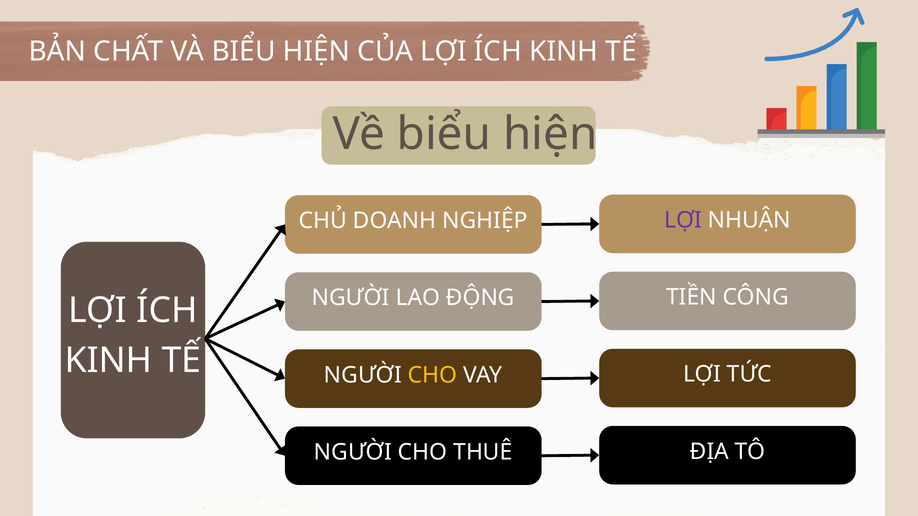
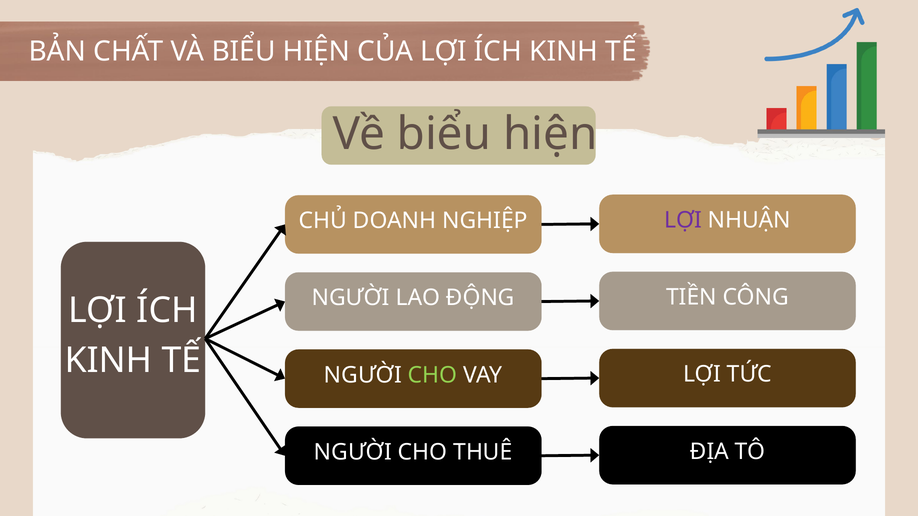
CHO at (433, 375) colour: yellow -> light green
